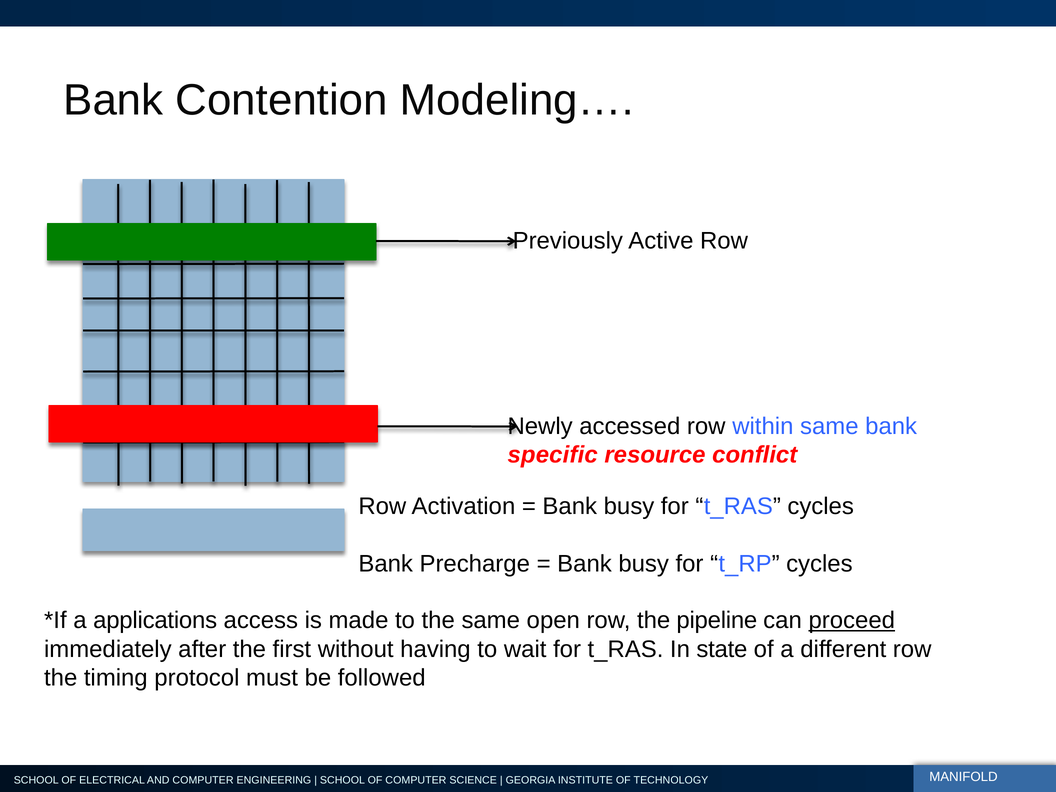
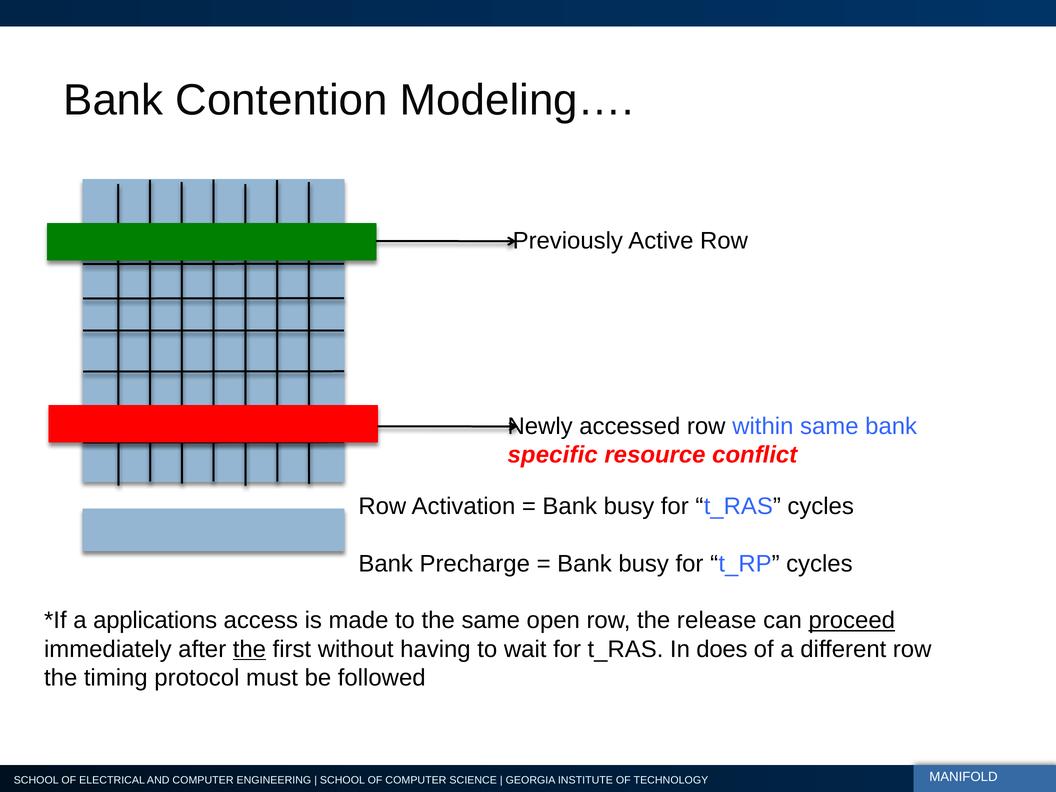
pipeline: pipeline -> release
the at (249, 649) underline: none -> present
state: state -> does
